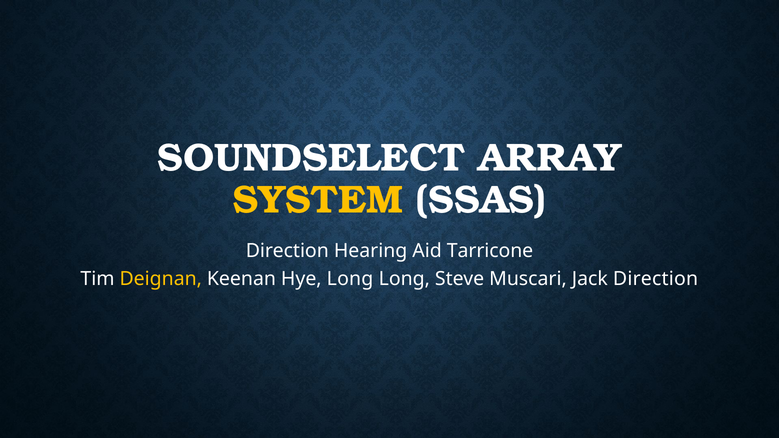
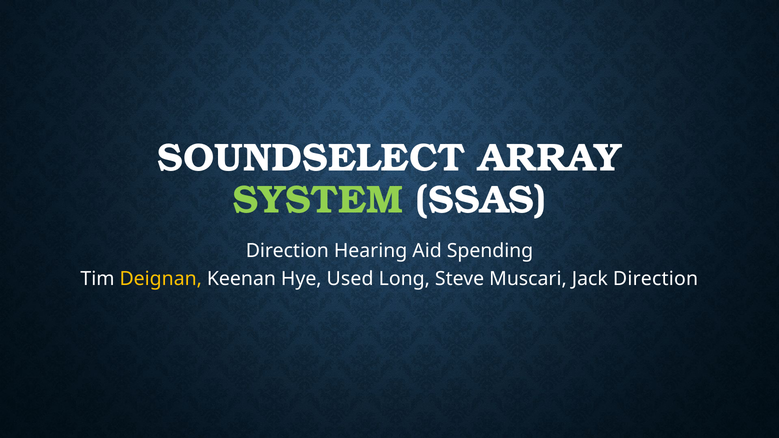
SYSTEM colour: yellow -> light green
Tarricone: Tarricone -> Spending
Hye Long: Long -> Used
